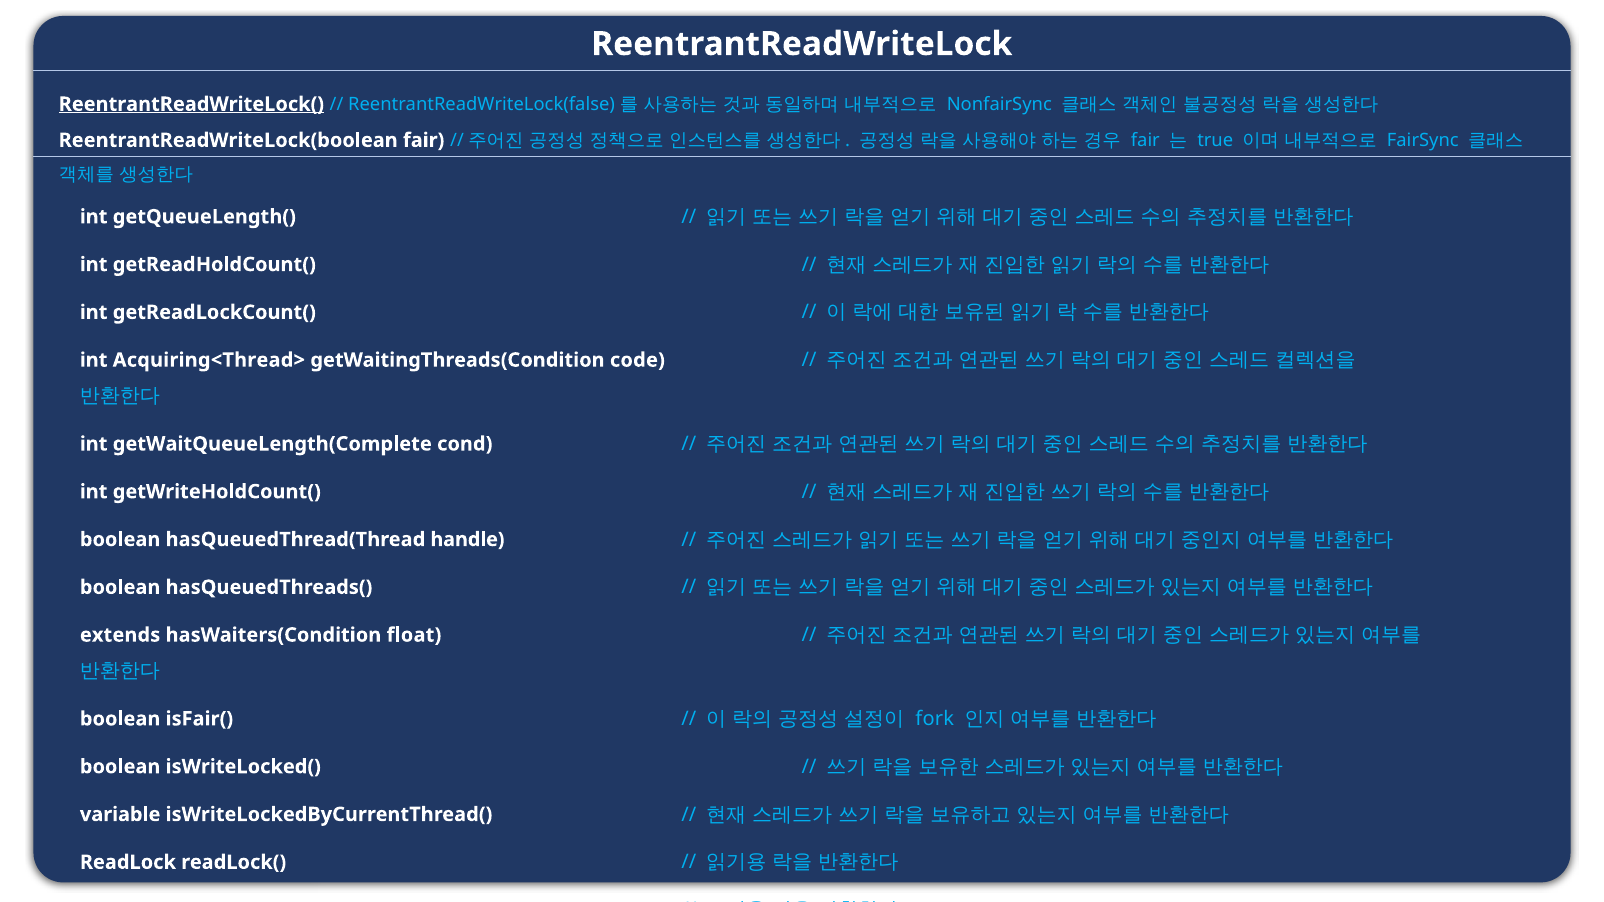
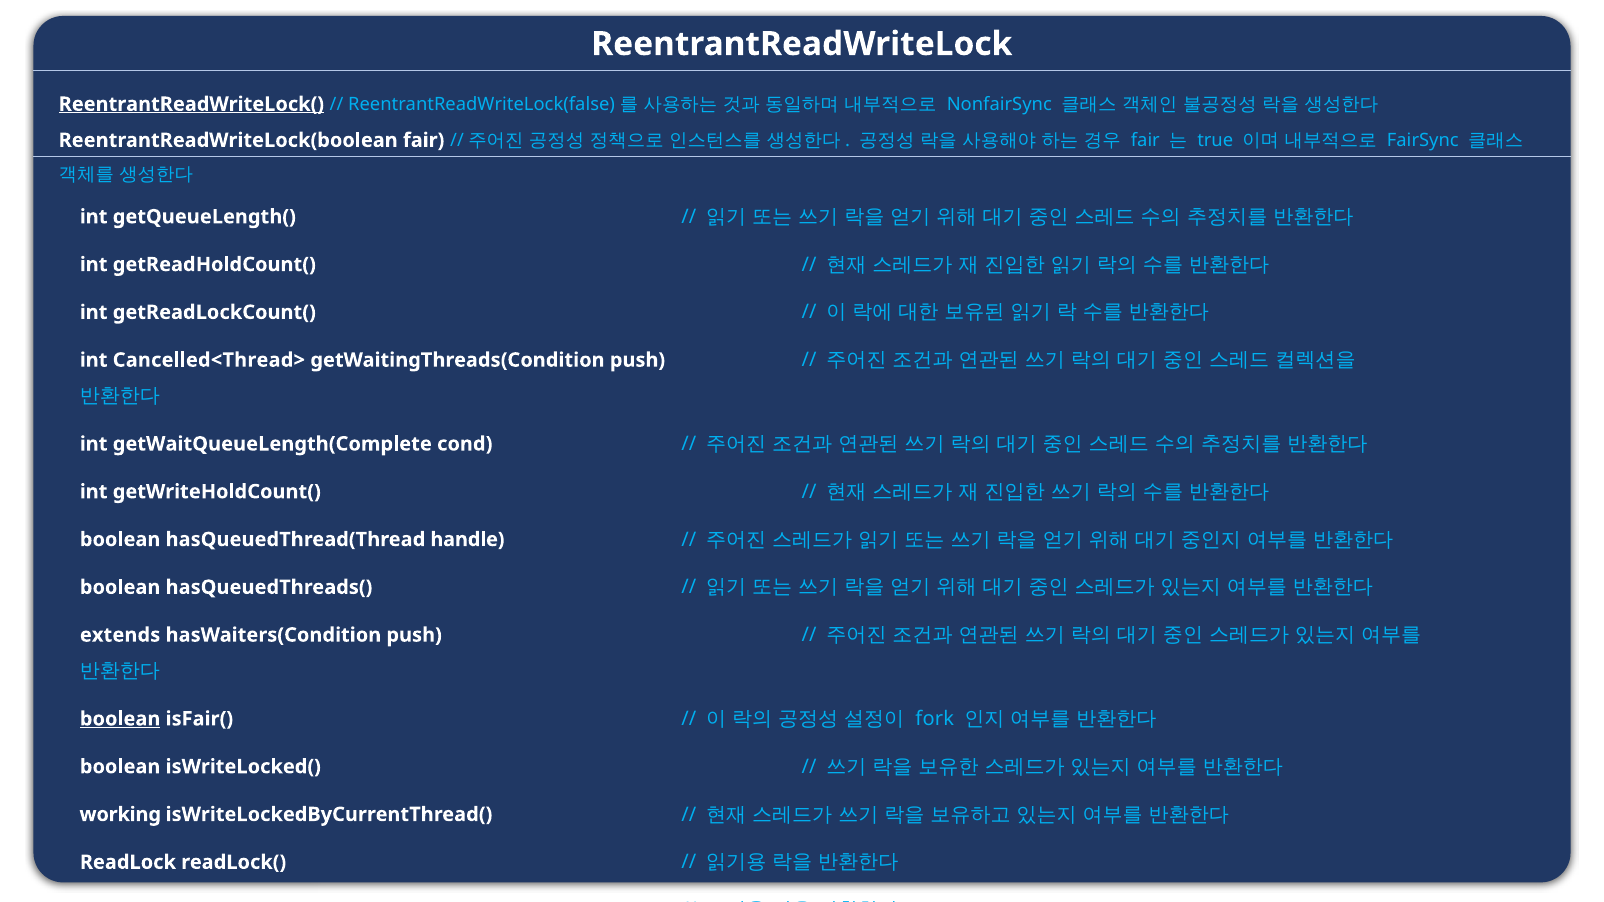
Acquiring<Thread>: Acquiring<Thread> -> Cancelled<Thread>
getWaitingThreads(Condition code: code -> push
hasWaiters(Condition float: float -> push
boolean at (120, 719) underline: none -> present
variable: variable -> working
